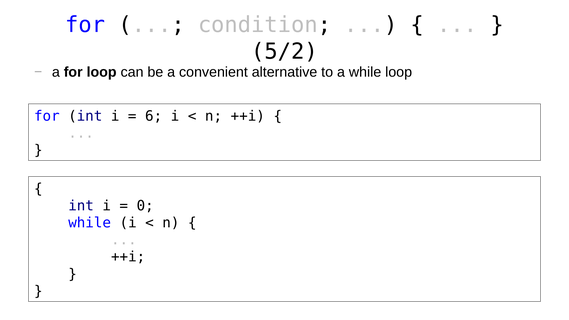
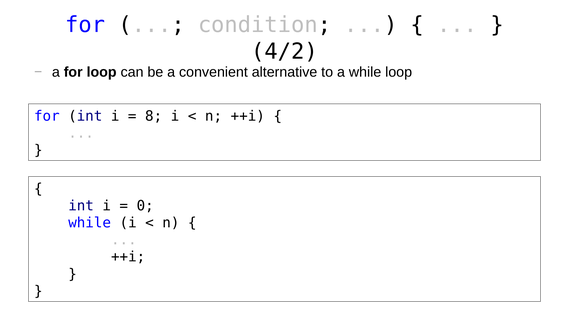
5/2: 5/2 -> 4/2
6: 6 -> 8
